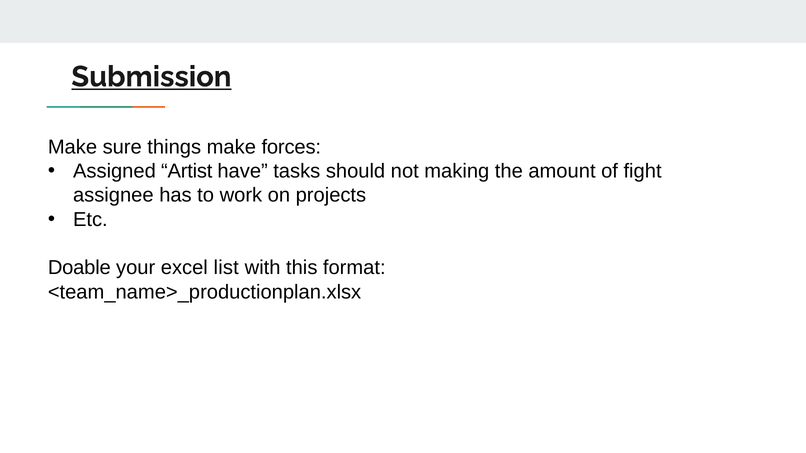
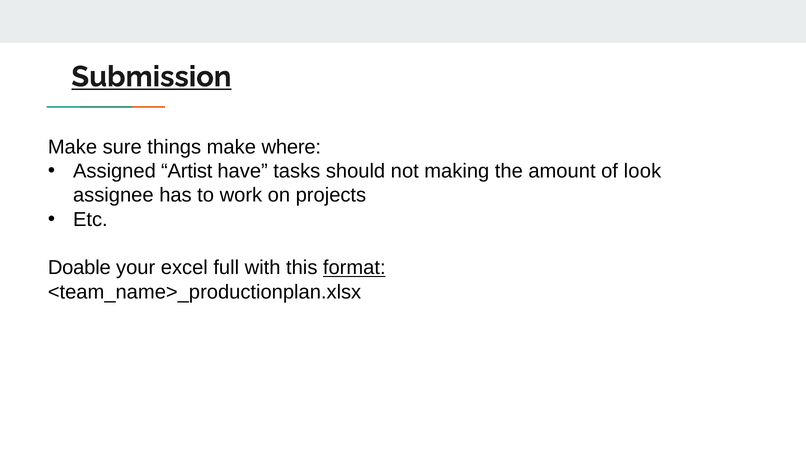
forces: forces -> where
fight: fight -> look
list: list -> full
format underline: none -> present
